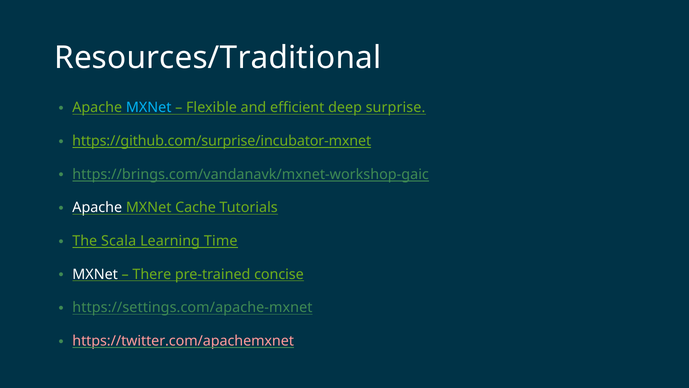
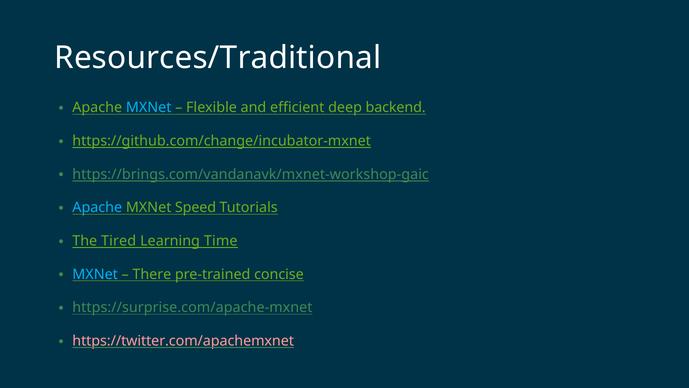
surprise: surprise -> backend
https://github.com/surprise/incubator-mxnet: https://github.com/surprise/incubator-mxnet -> https://github.com/change/incubator-mxnet
Apache at (97, 207) colour: white -> light blue
Cache: Cache -> Speed
Scala: Scala -> Tired
MXNet at (95, 274) colour: white -> light blue
https://settings.com/apache-mxnet: https://settings.com/apache-mxnet -> https://surprise.com/apache-mxnet
